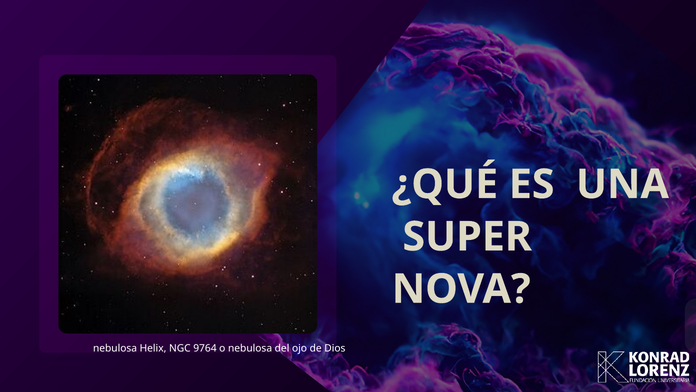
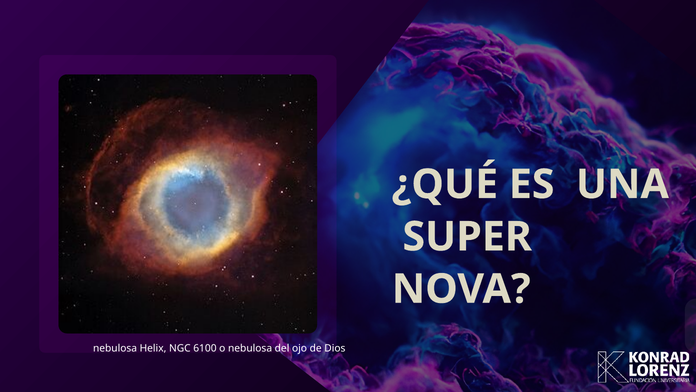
9764: 9764 -> 6100
